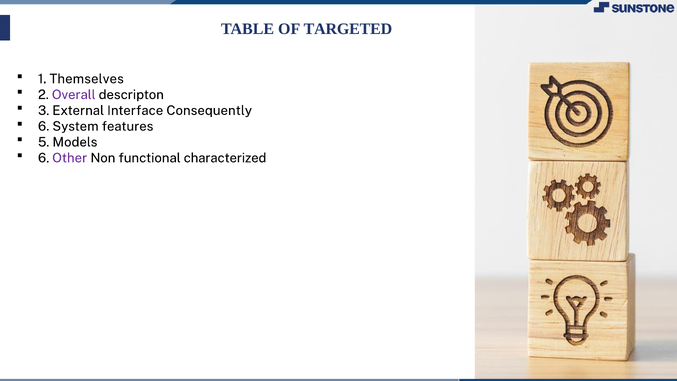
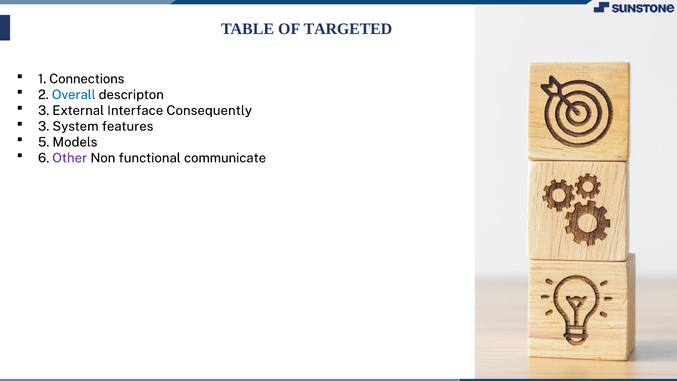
Themselves: Themselves -> Connections
Overall colour: purple -> blue
6 at (44, 126): 6 -> 3
characterized: characterized -> communicate
